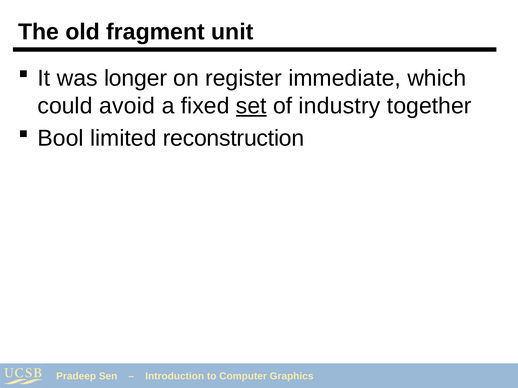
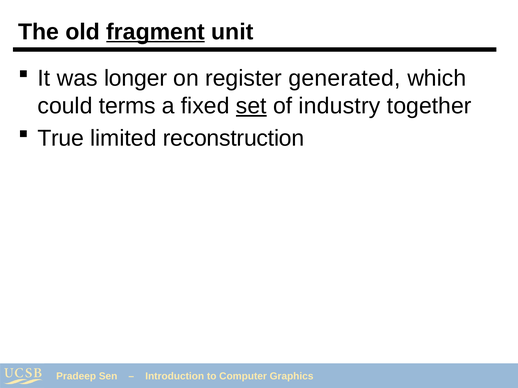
fragment underline: none -> present
immediate: immediate -> generated
avoid: avoid -> terms
Bool: Bool -> True
